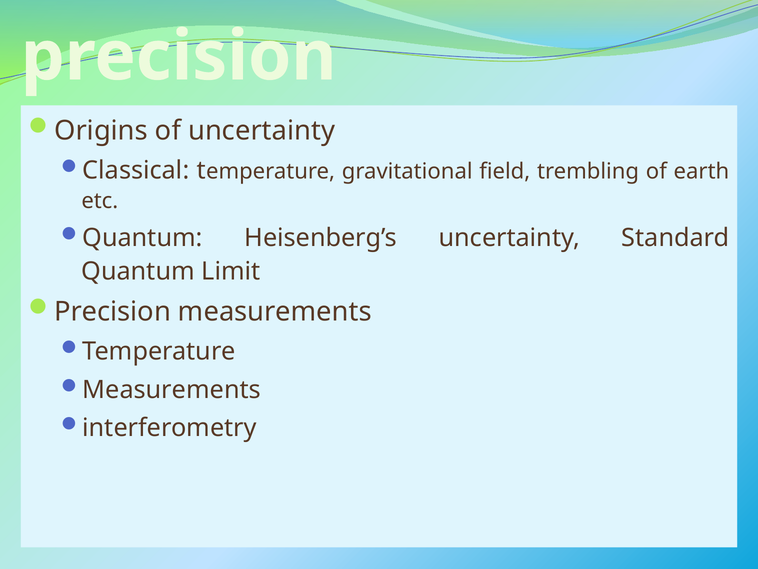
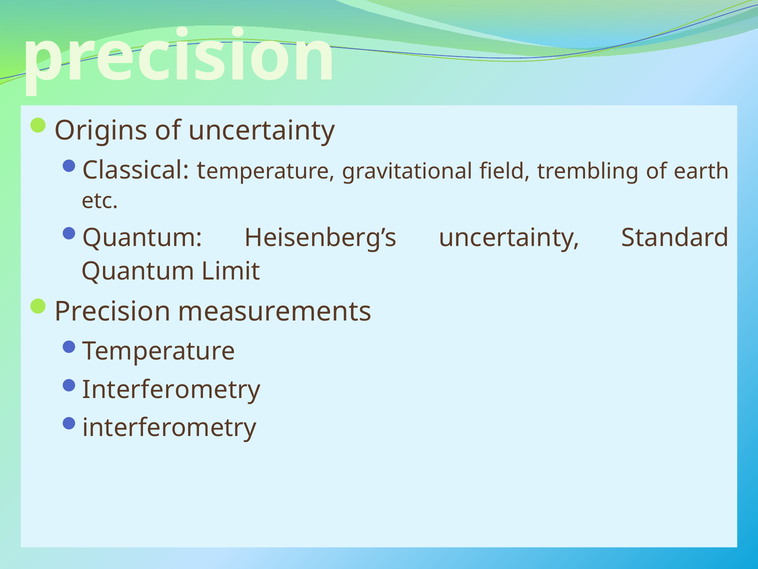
Measurements at (172, 389): Measurements -> Interferometry
